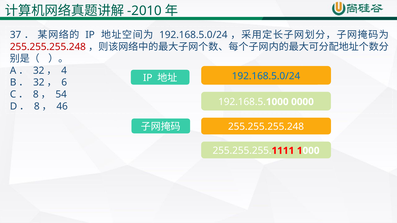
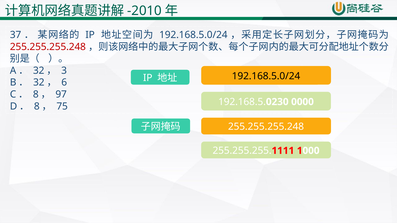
4: 4 -> 3
192.168.5.0/24 at (266, 76) colour: blue -> black
54: 54 -> 97
1000 at (277, 102): 1000 -> 0230
46: 46 -> 75
